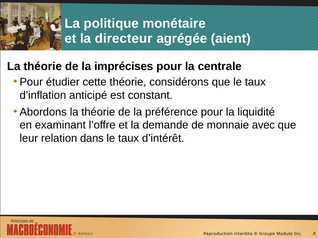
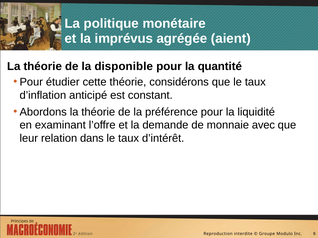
directeur: directeur -> imprévus
imprécises: imprécises -> disponible
centrale: centrale -> quantité
